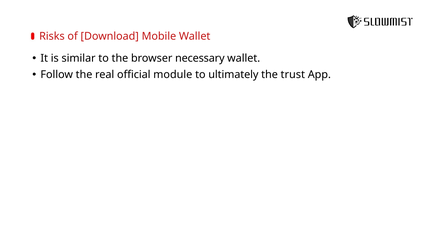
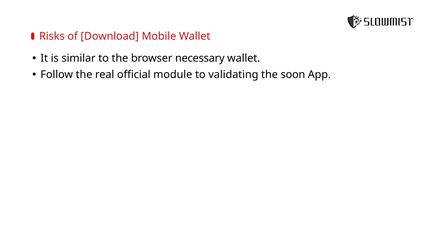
ultimately: ultimately -> validating
trust: trust -> soon
